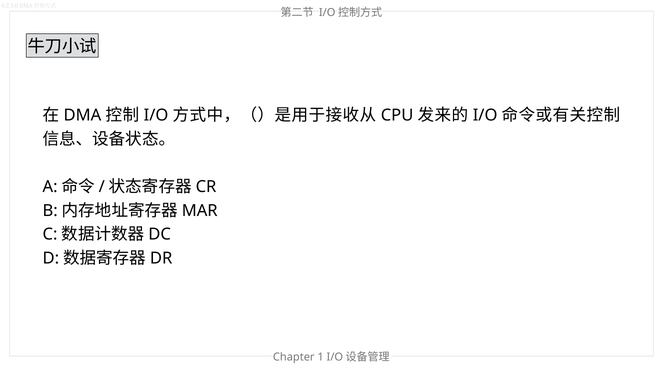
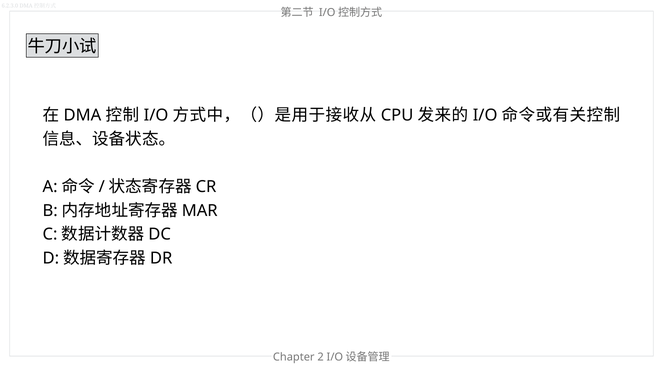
1: 1 -> 2
